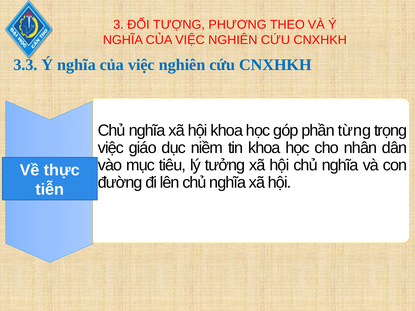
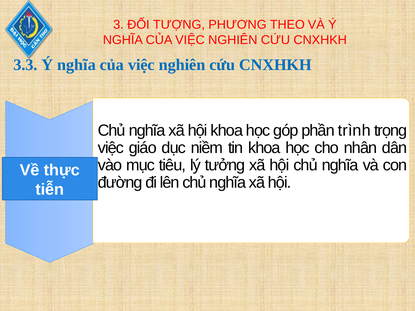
từng: từng -> trình
